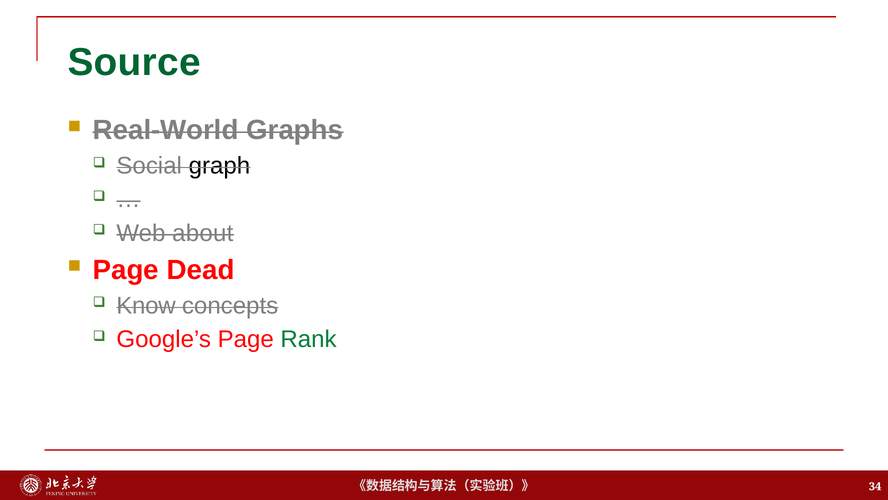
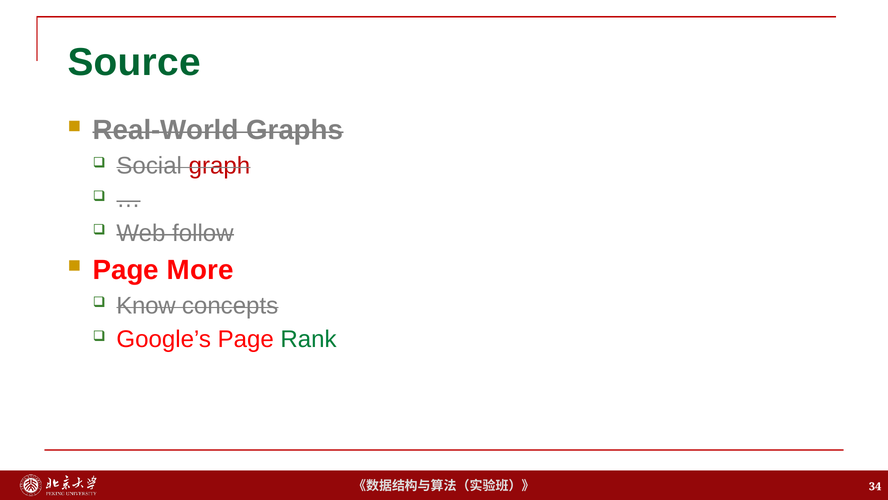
graph colour: black -> red
about: about -> follow
Dead: Dead -> More
